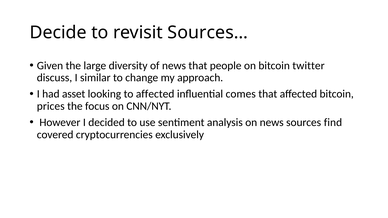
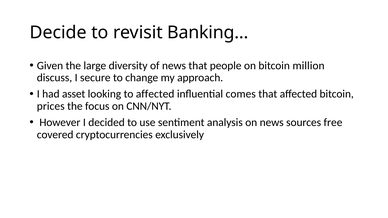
Sources…: Sources… -> Banking…
twitter: twitter -> million
similar: similar -> secure
find: find -> free
